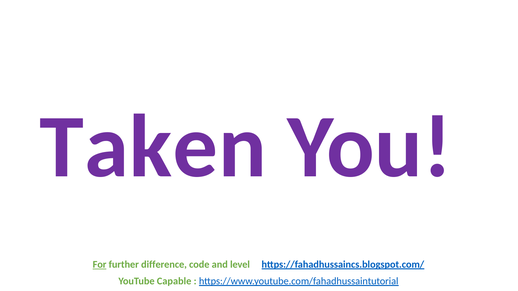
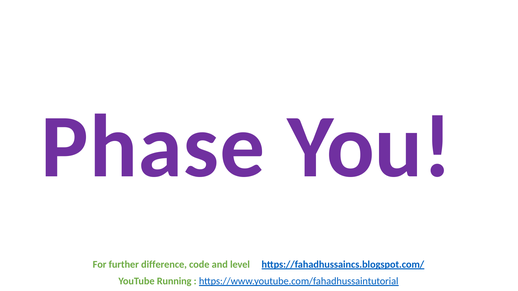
Taken: Taken -> Phase
For underline: present -> none
Capable: Capable -> Running
